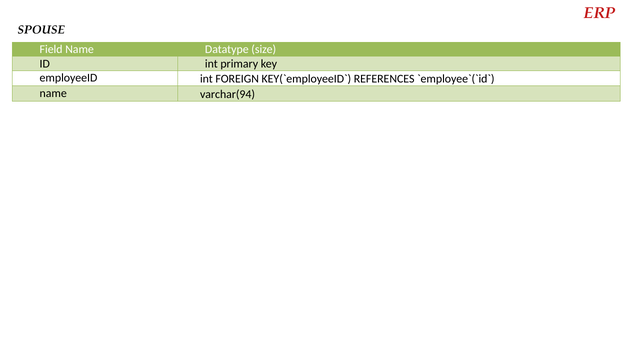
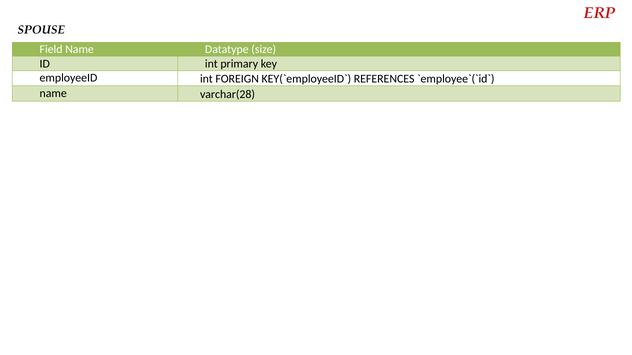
varchar(94: varchar(94 -> varchar(28
